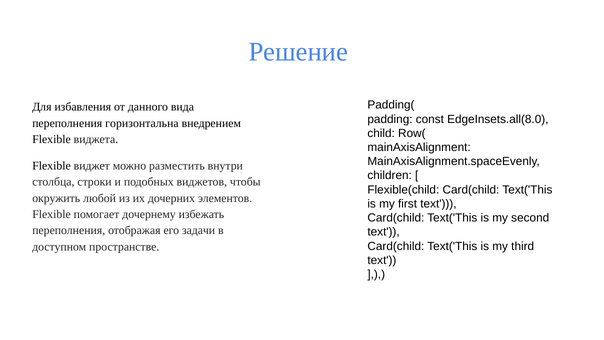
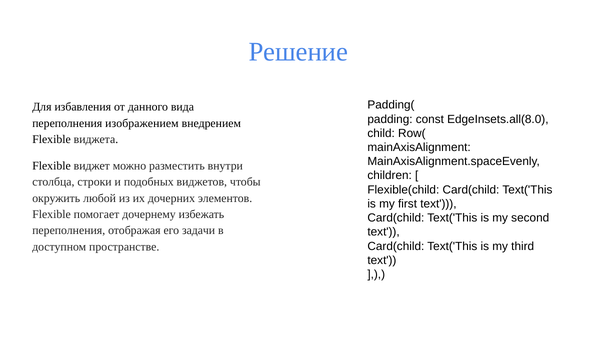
горизонтальна: горизонтальна -> изображением
